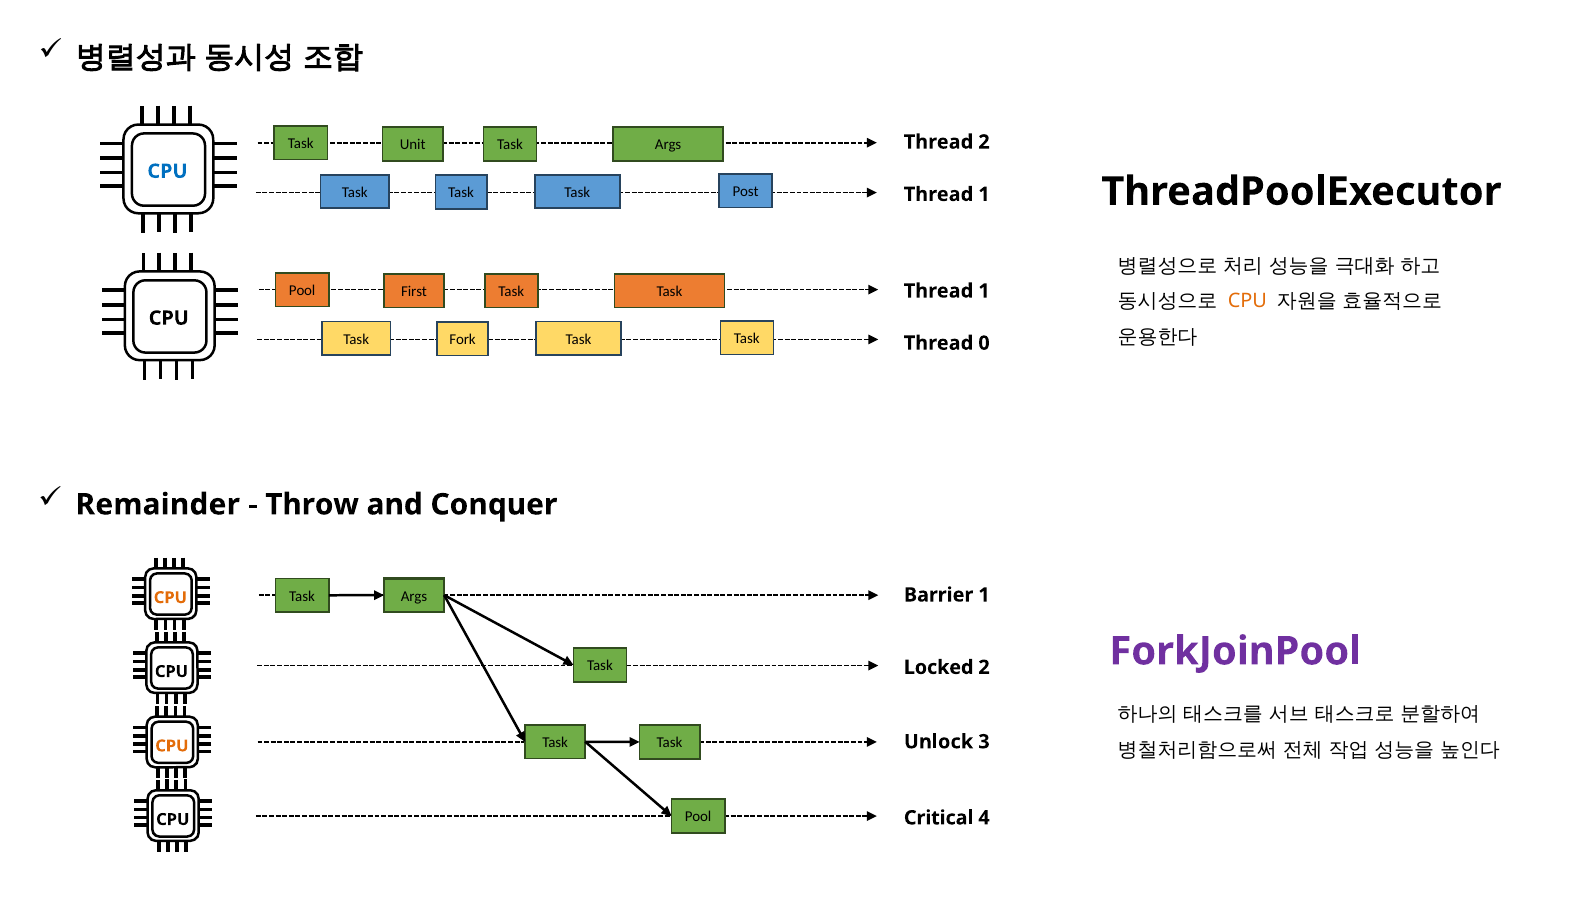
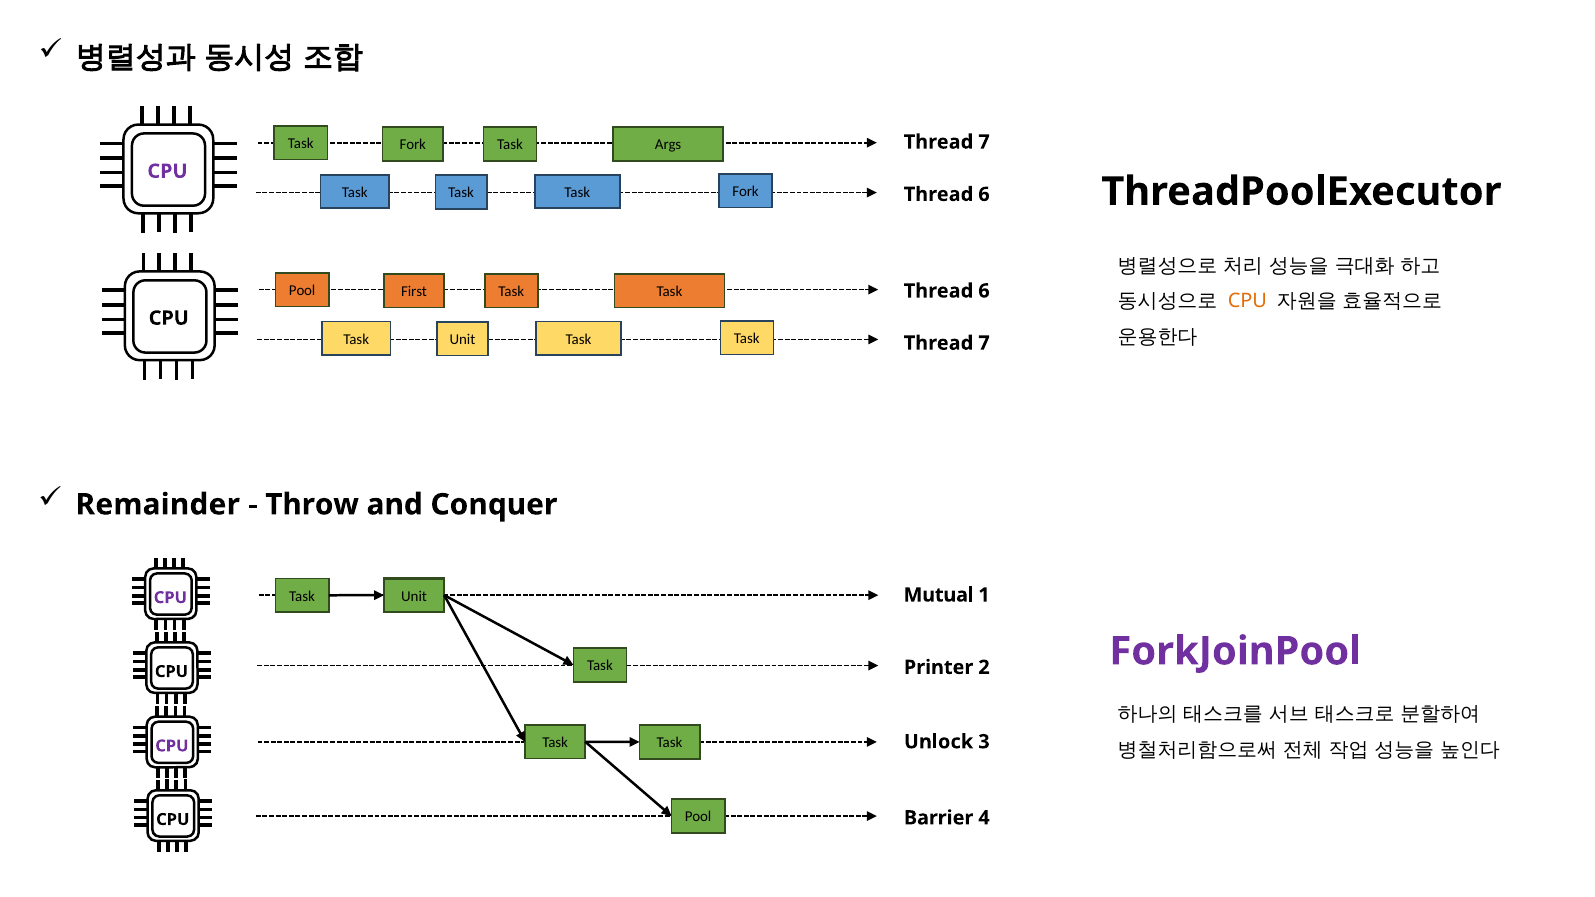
2 at (984, 142): 2 -> 7
Unit at (413, 145): Unit -> Fork
CPU at (167, 171) colour: blue -> purple
Post at (746, 192): Post -> Fork
1 at (984, 194): 1 -> 6
1 at (984, 291): 1 -> 6
Fork at (463, 340): Fork -> Unit
0 at (984, 343): 0 -> 7
Barrier: Barrier -> Mutual
CPU at (170, 598) colour: orange -> purple
Args at (414, 596): Args -> Unit
Locked: Locked -> Printer
CPU at (172, 746) colour: orange -> purple
Critical: Critical -> Barrier
